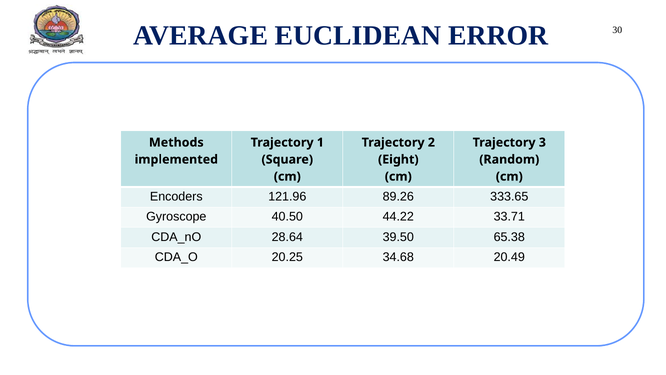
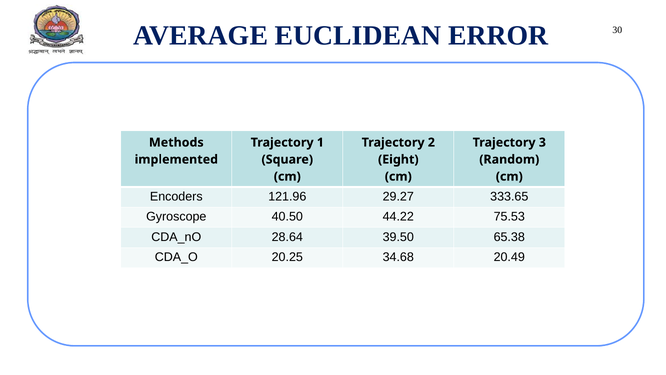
89.26: 89.26 -> 29.27
33.71: 33.71 -> 75.53
